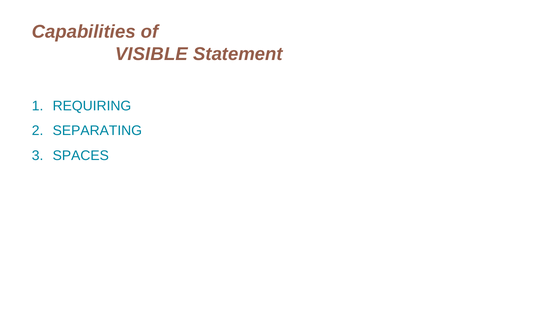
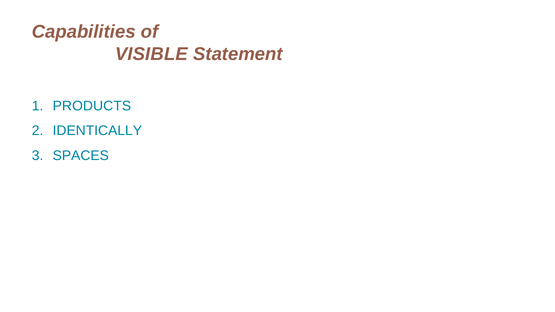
REQUIRING: REQUIRING -> PRODUCTS
SEPARATING: SEPARATING -> IDENTICALLY
